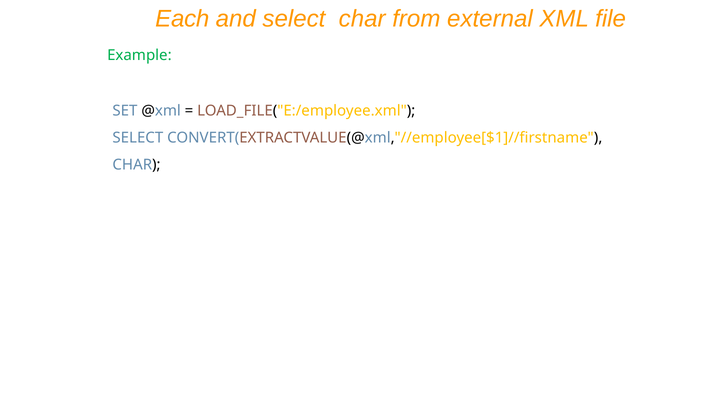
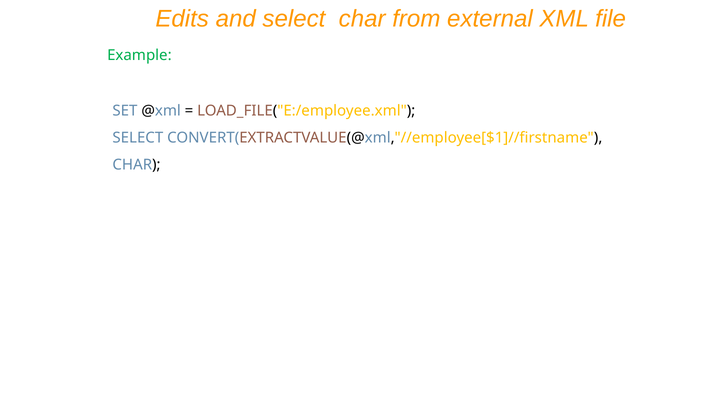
Each: Each -> Edits
